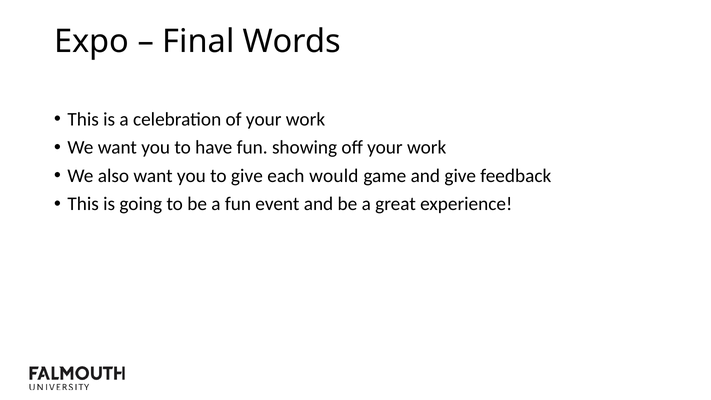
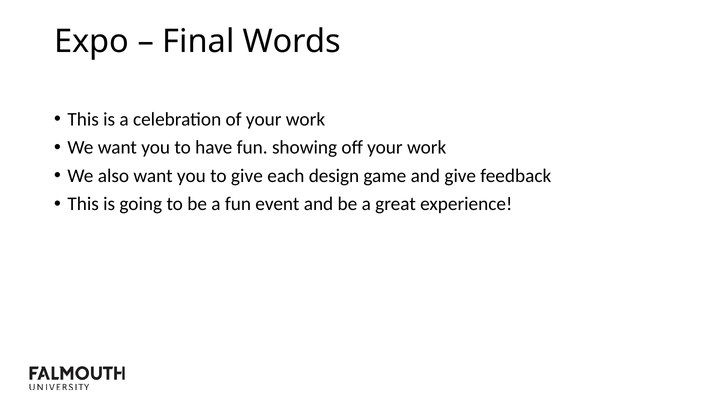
would: would -> design
